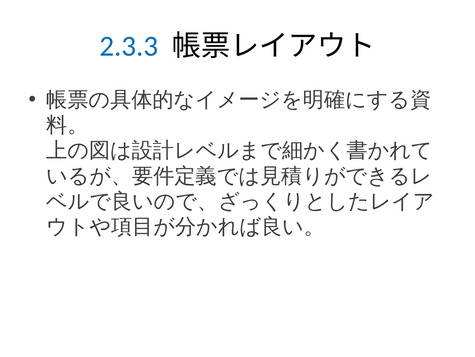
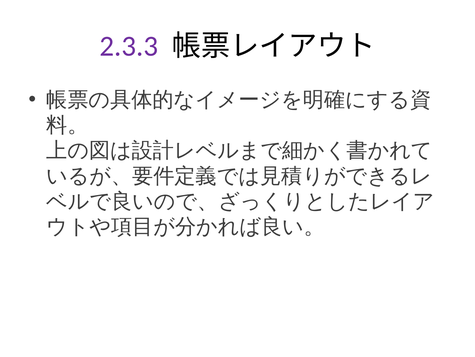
2.3.3 colour: blue -> purple
